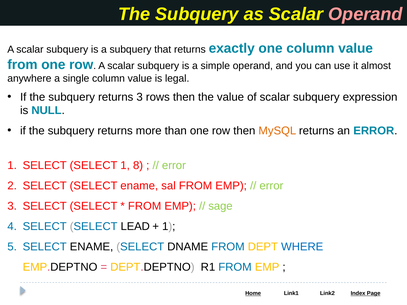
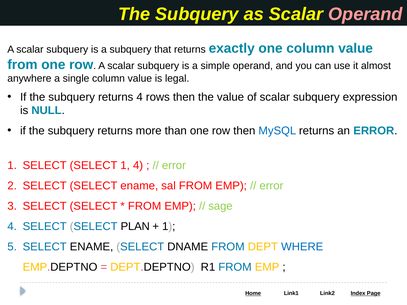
returns 3: 3 -> 4
MySQL colour: orange -> blue
1 8: 8 -> 4
LEAD: LEAD -> PLAN
